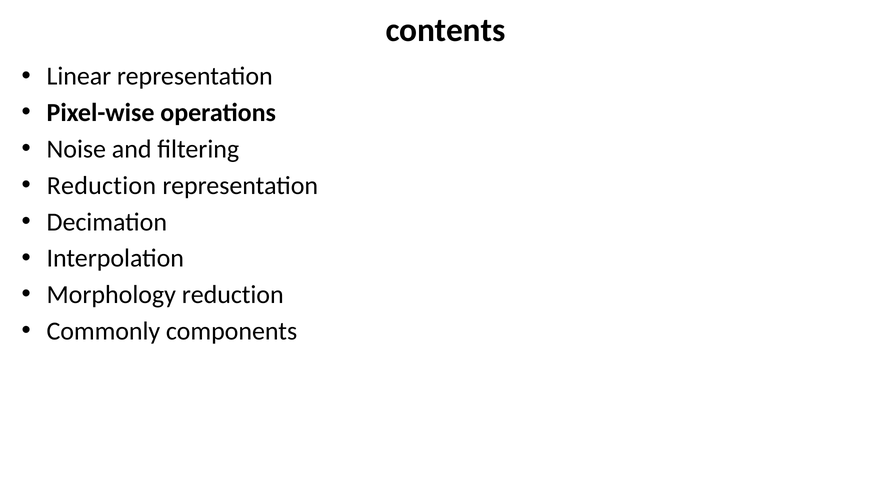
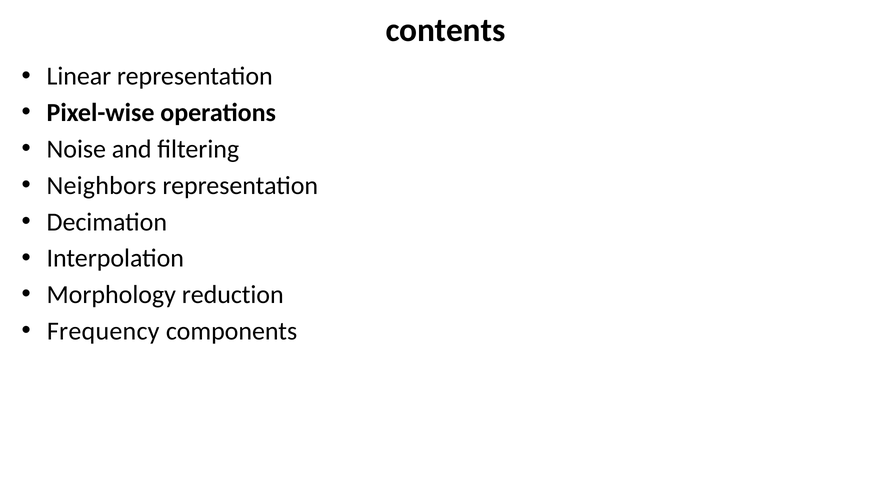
Reduction at (101, 186): Reduction -> Neighbors
Commonly: Commonly -> Frequency
